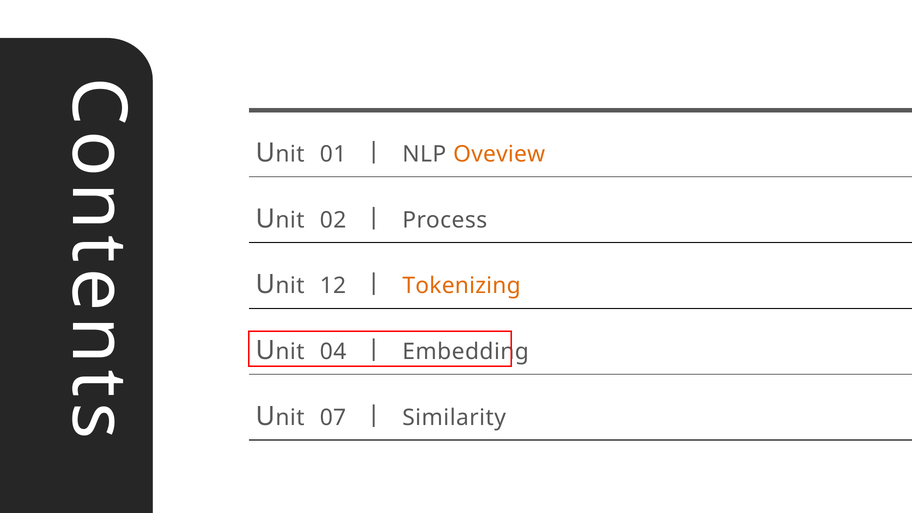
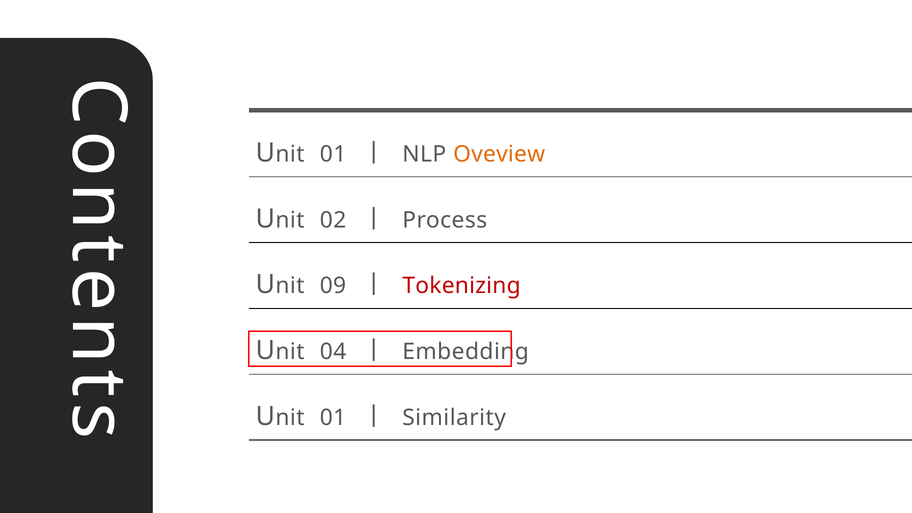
12: 12 -> 09
Tokenizing colour: orange -> red
07 at (333, 418): 07 -> 01
